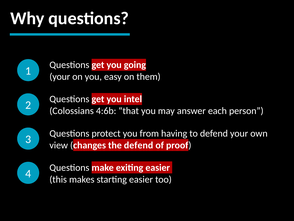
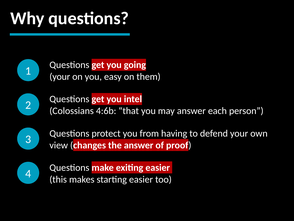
the defend: defend -> answer
